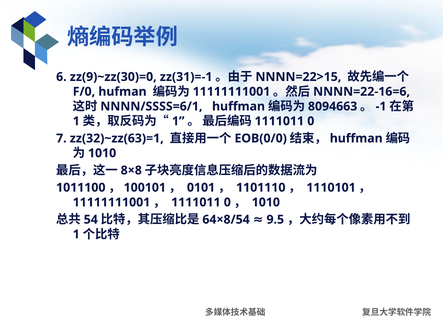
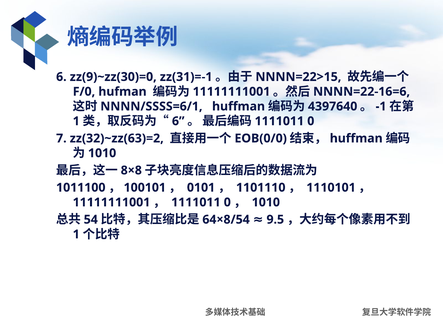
8094663: 8094663 -> 4397640
1 at (178, 121): 1 -> 6
zz(32)~zz(63)=1: zz(32)~zz(63)=1 -> zz(32)~zz(63)=2
